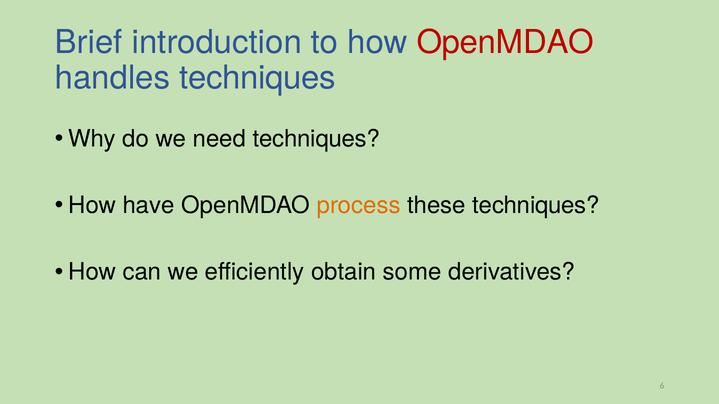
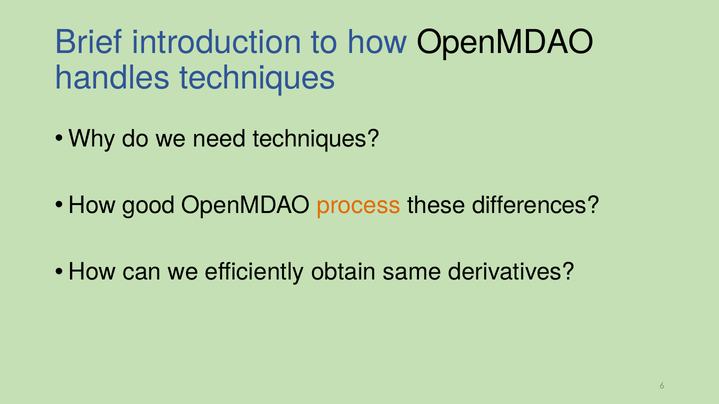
OpenMDAO at (505, 43) colour: red -> black
have: have -> good
these techniques: techniques -> differences
some: some -> same
